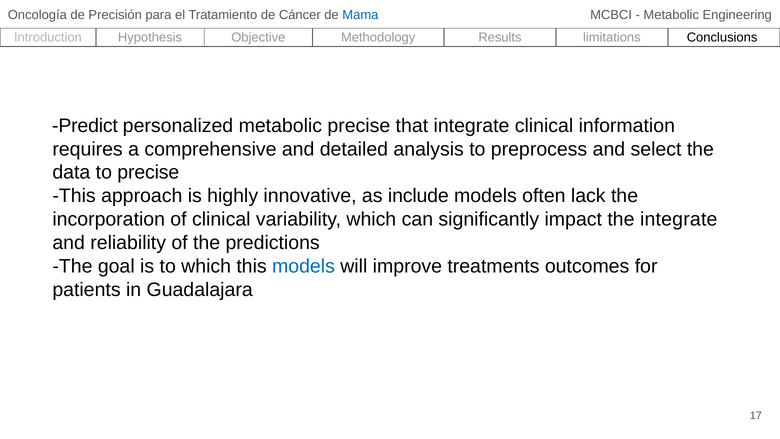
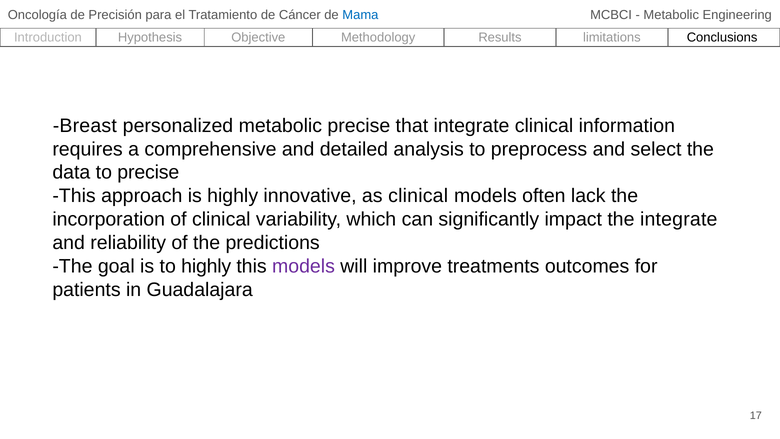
Predict: Predict -> Breast
as include: include -> clinical
to which: which -> highly
models at (303, 266) colour: blue -> purple
